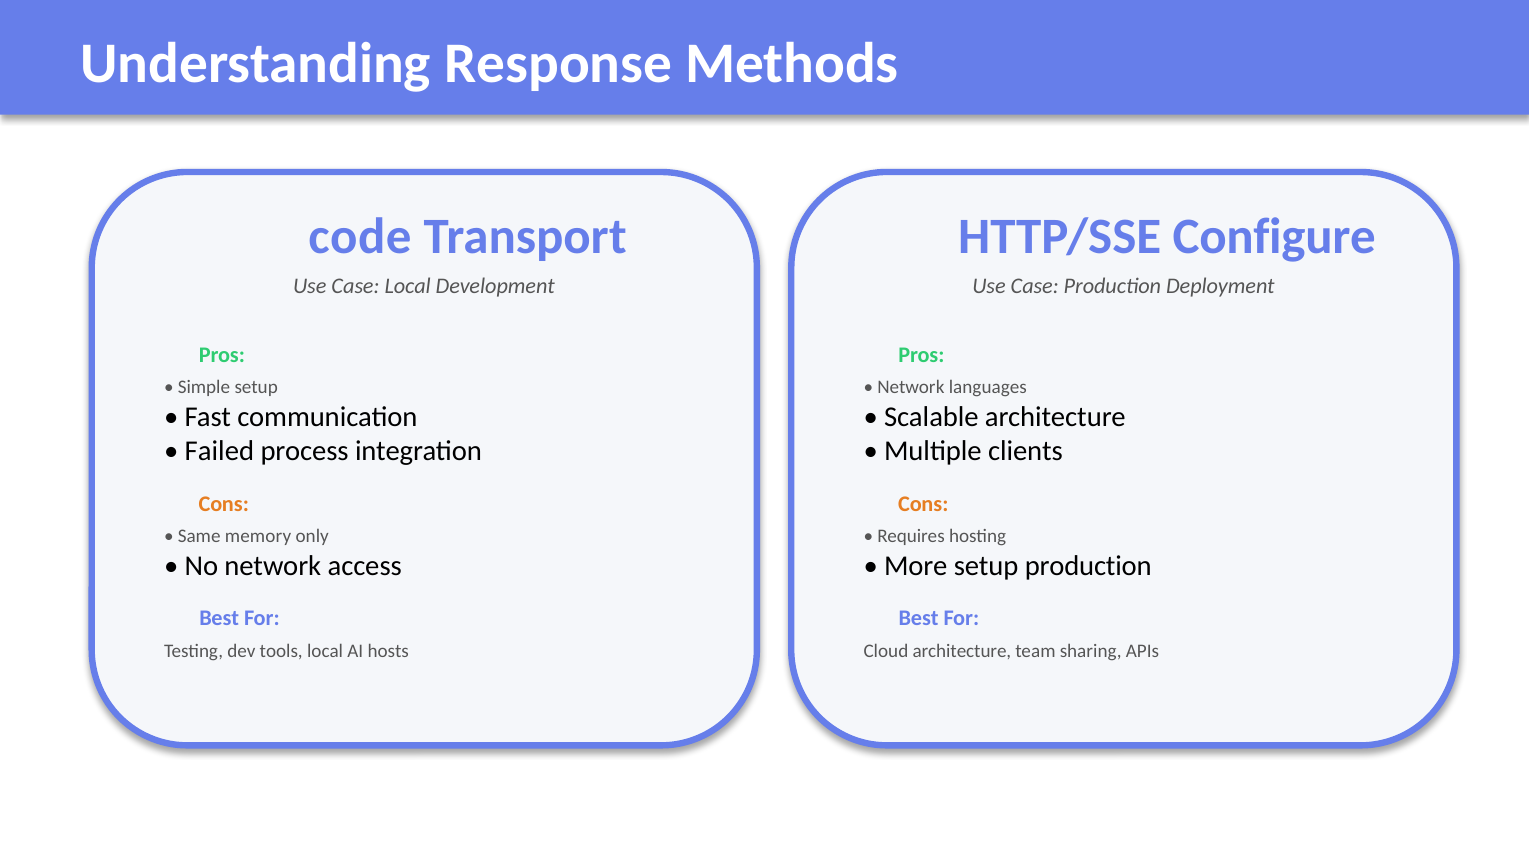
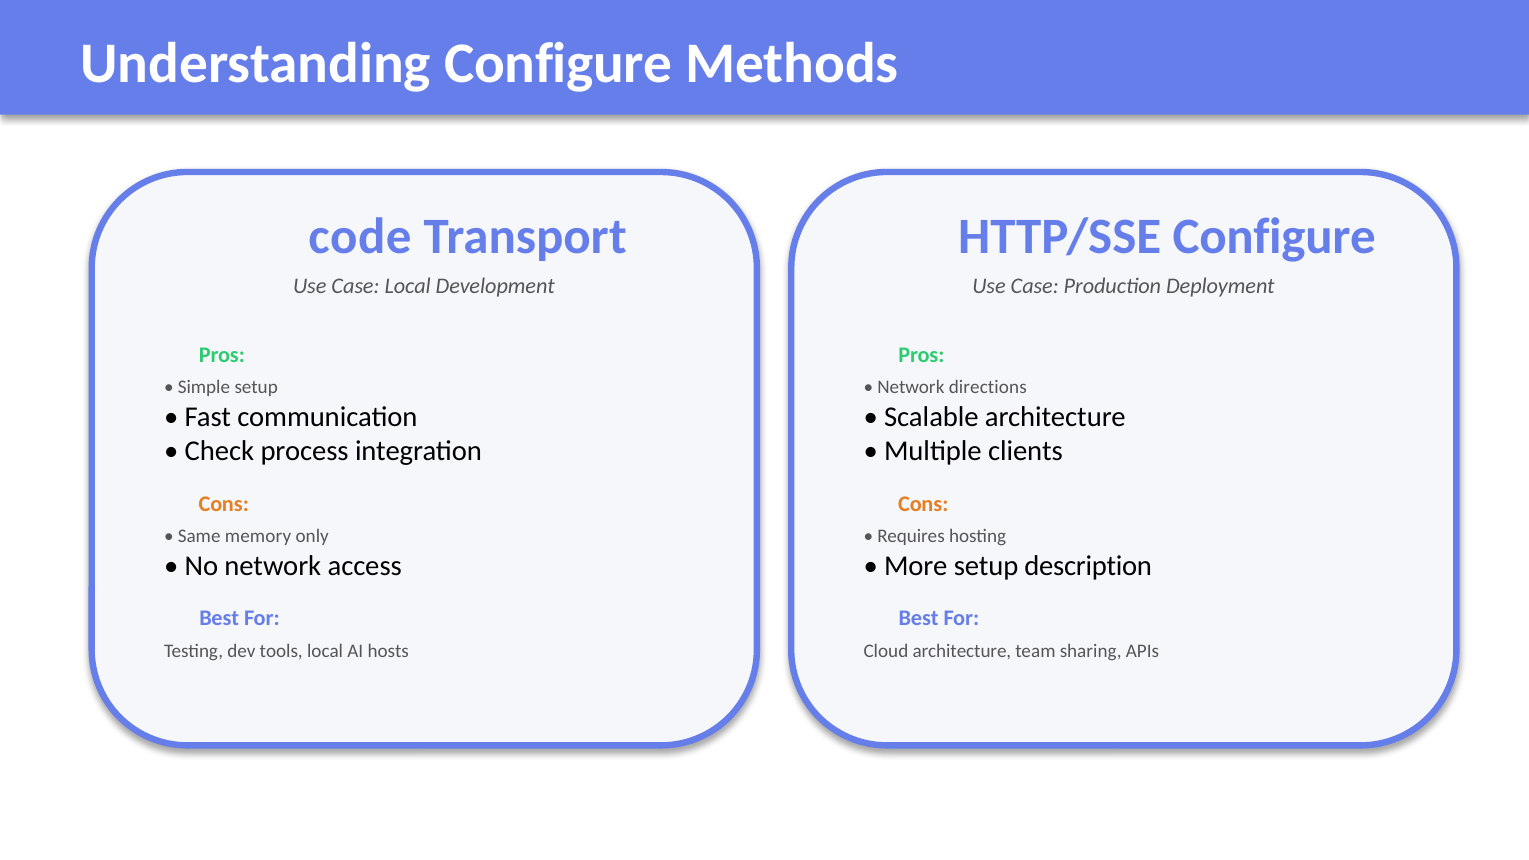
Understanding Response: Response -> Configure
languages: languages -> directions
Failed: Failed -> Check
setup production: production -> description
